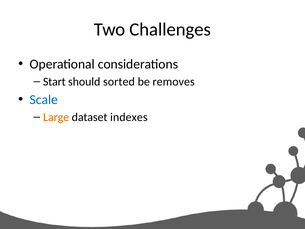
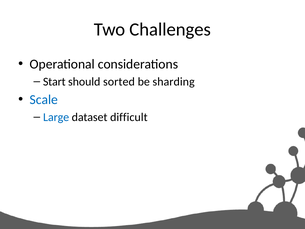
removes: removes -> sharding
Large colour: orange -> blue
indexes: indexes -> difficult
